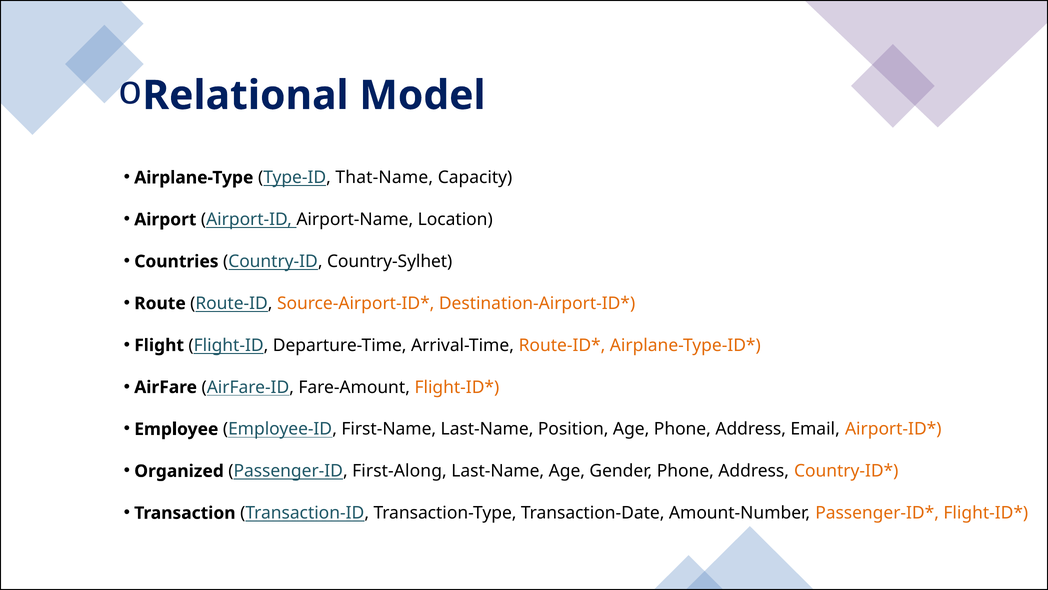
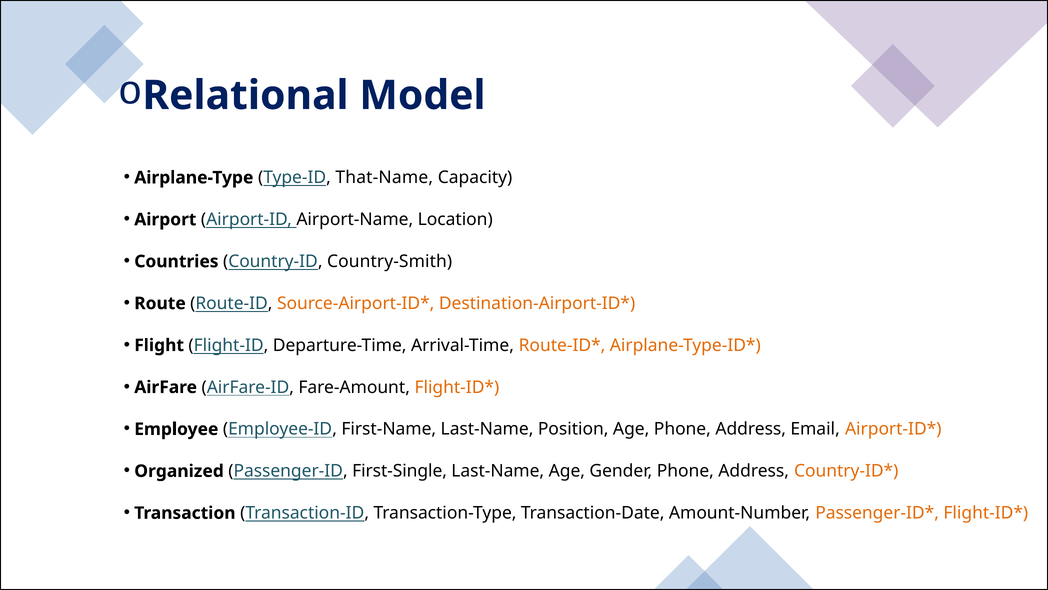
Country-Sylhet: Country-Sylhet -> Country-Smith
First-Along: First-Along -> First-Single
